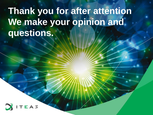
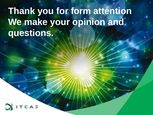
after: after -> form
